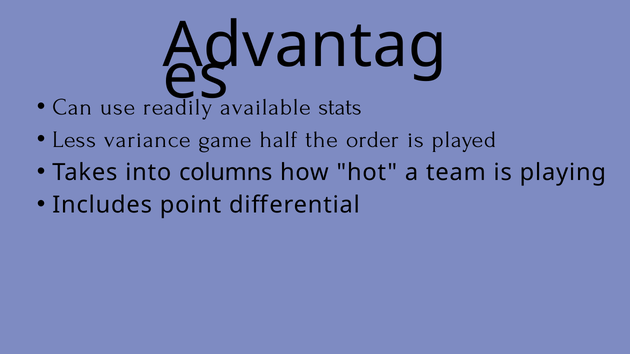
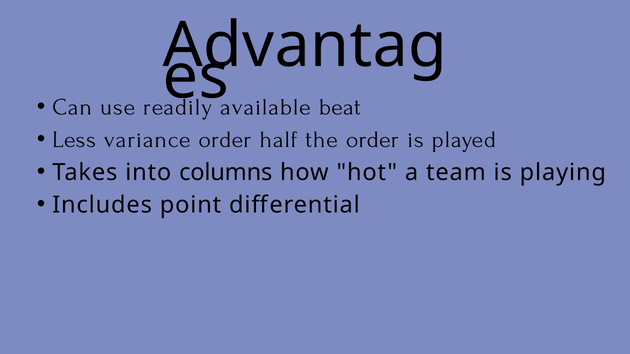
stats: stats -> beat
variance game: game -> order
